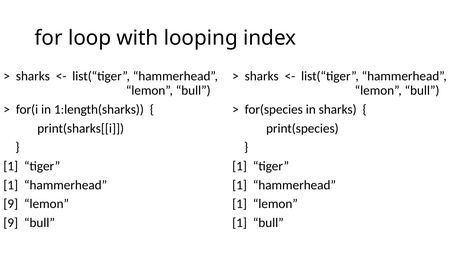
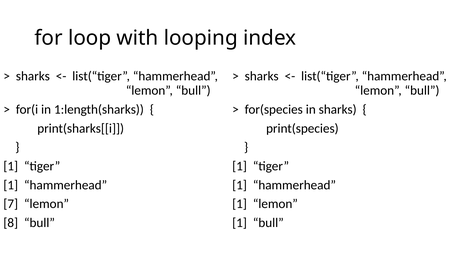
9 at (11, 204): 9 -> 7
9 at (11, 223): 9 -> 8
